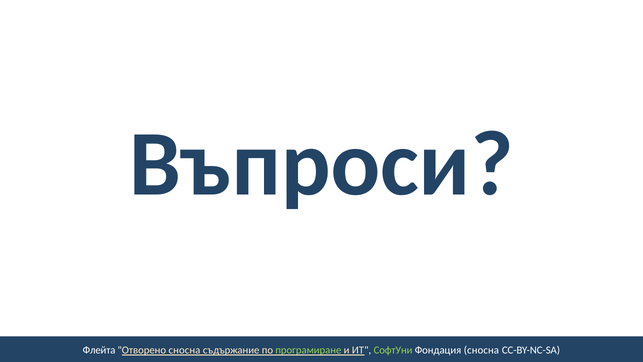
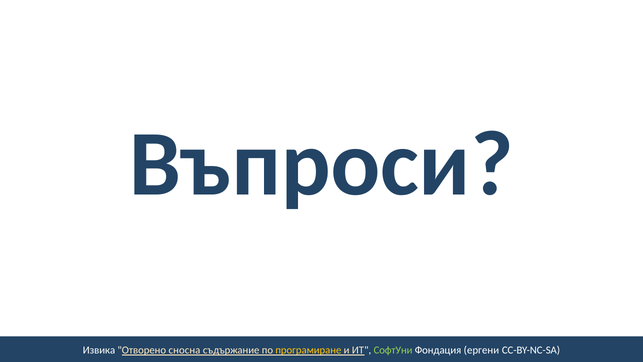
Флейта: Флейта -> Извика
програмиране colour: light green -> yellow
Фондация сносна: сносна -> ергени
